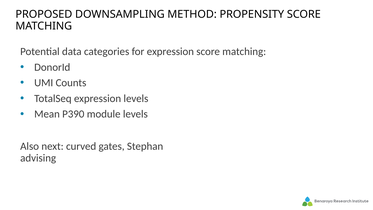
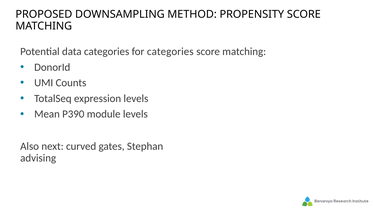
for expression: expression -> categories
